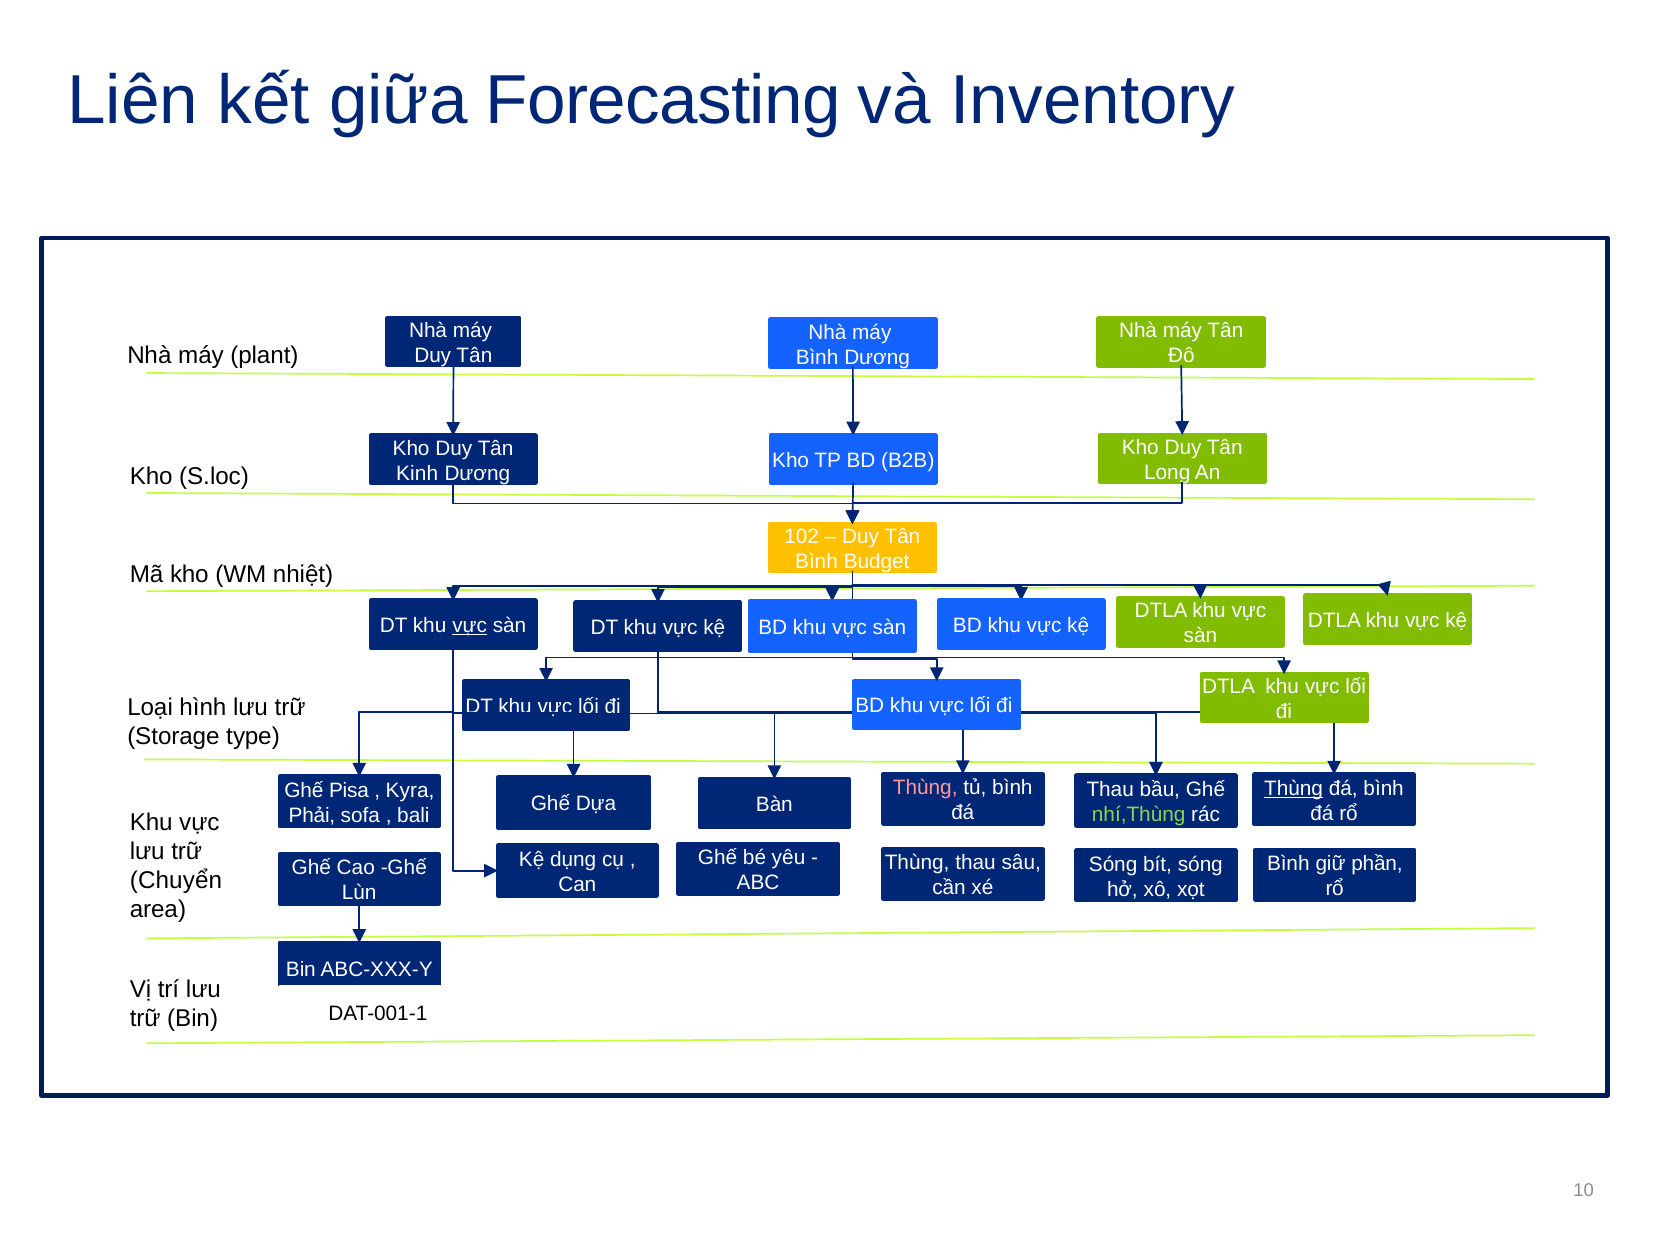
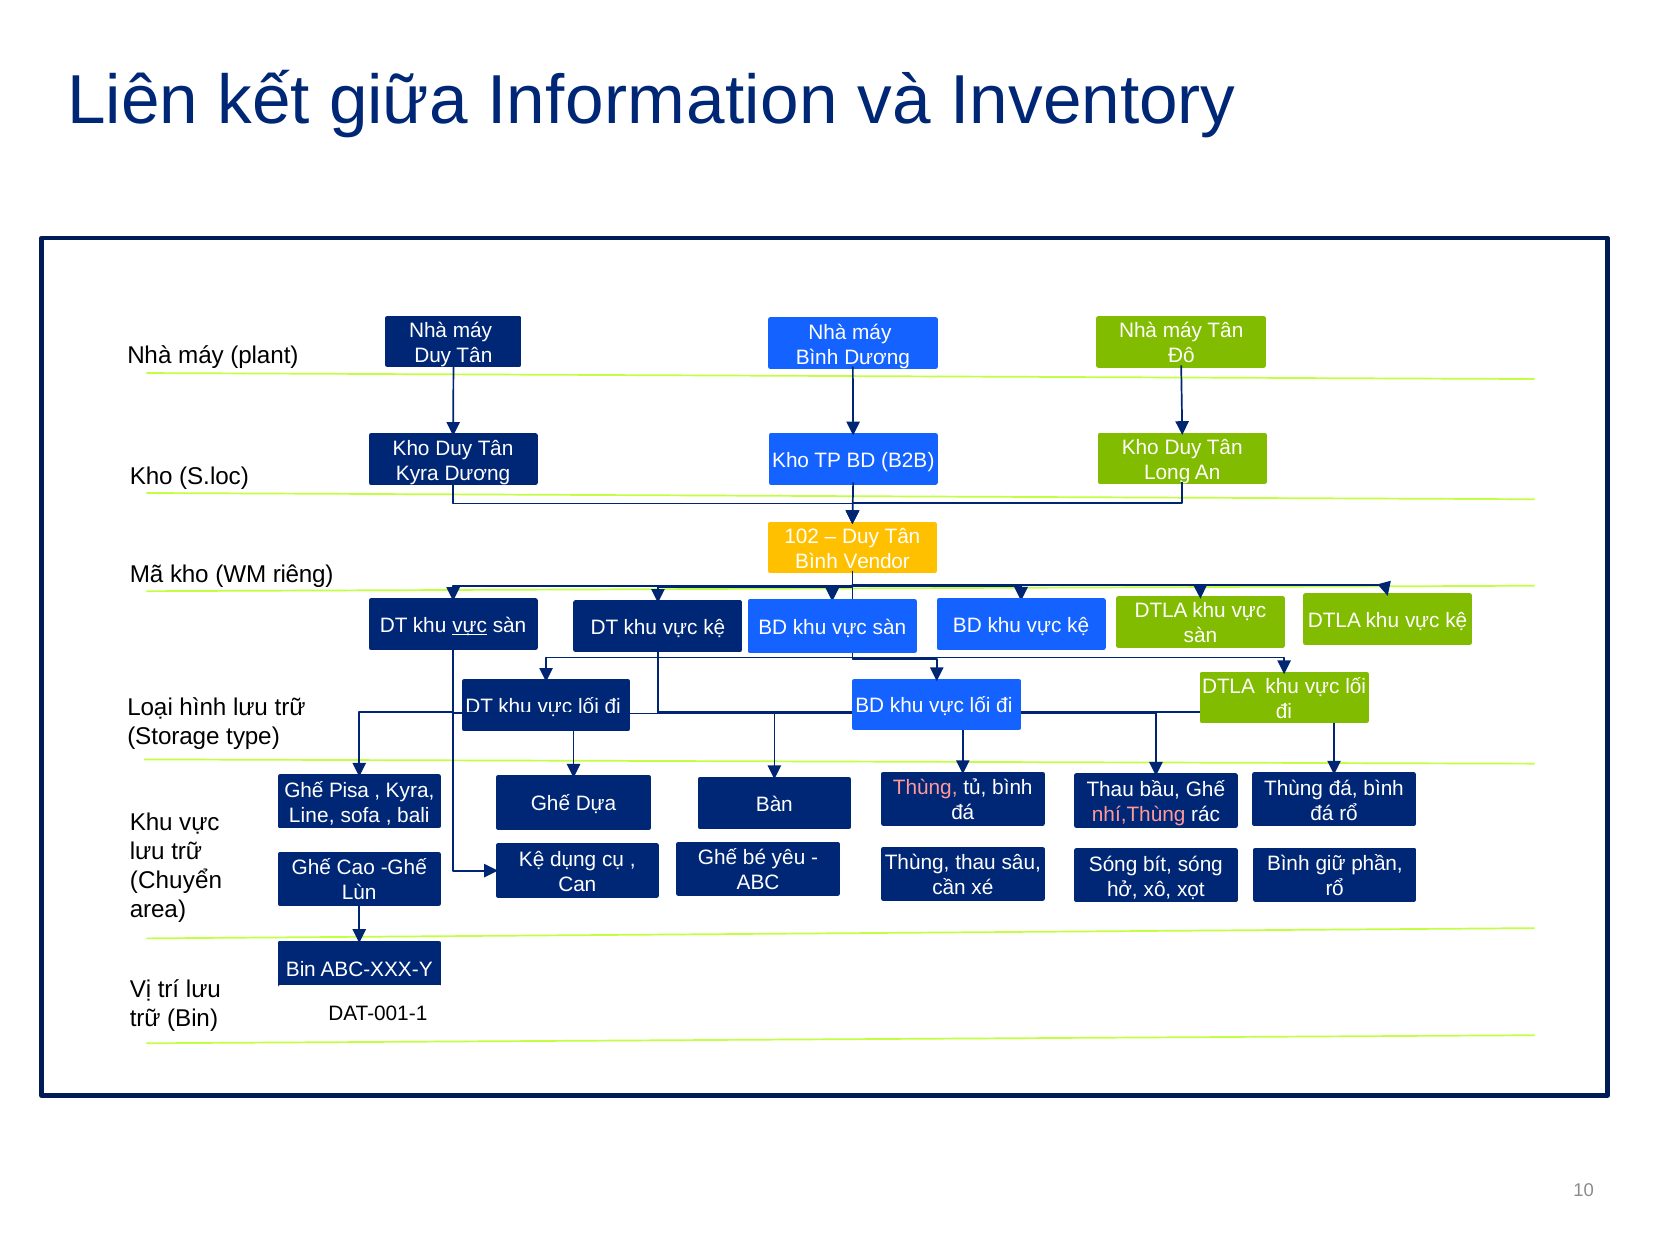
Forecasting: Forecasting -> Information
Kinh at (417, 473): Kinh -> Kyra
Budget: Budget -> Vendor
nhiệt: nhiệt -> riêng
Thùng at (1294, 788) underline: present -> none
nhí,Thùng colour: light green -> pink
Phải: Phải -> Line
